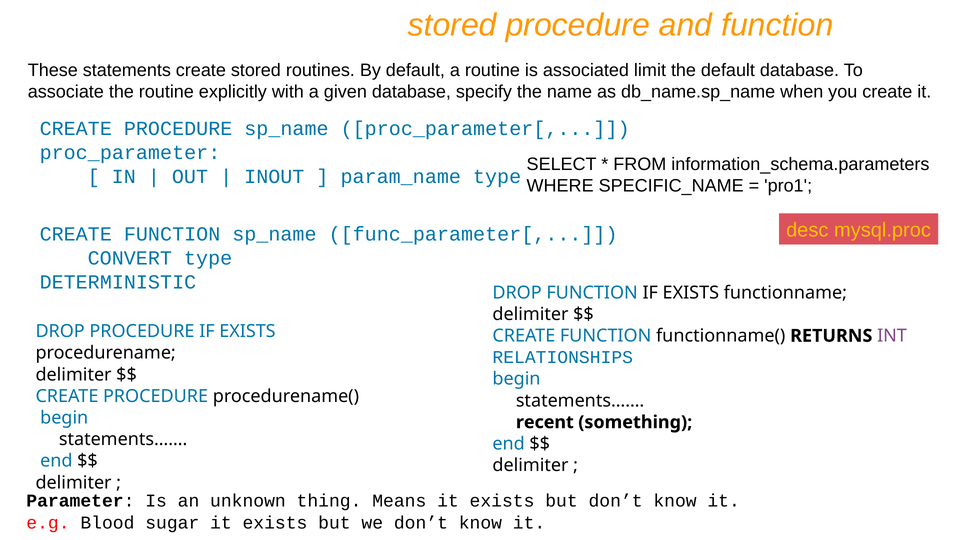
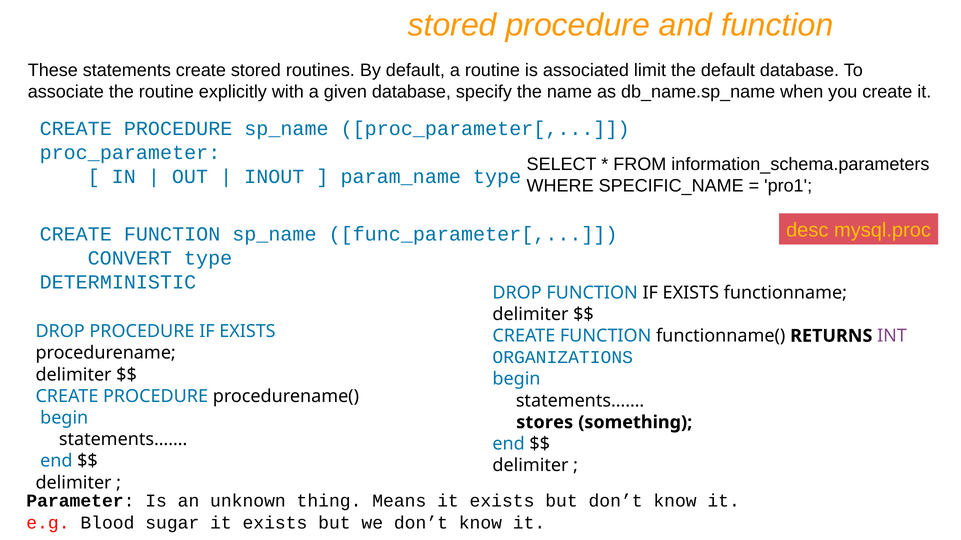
RELATIONSHIPS: RELATIONSHIPS -> ORGANIZATIONS
recent: recent -> stores
